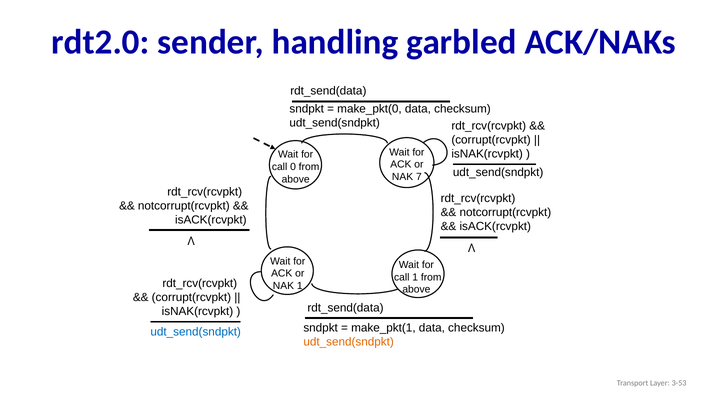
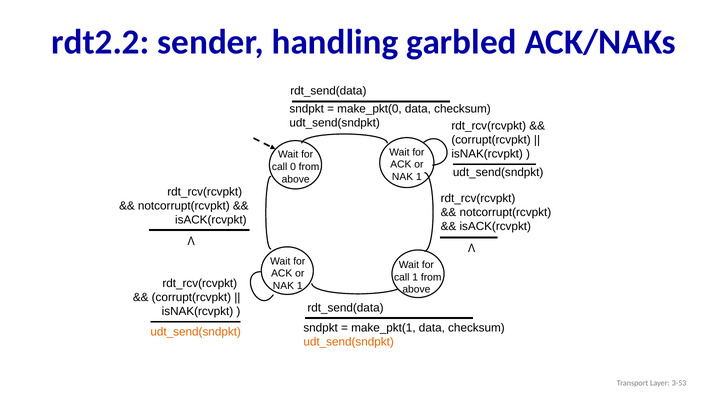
rdt2.0: rdt2.0 -> rdt2.2
7 at (419, 177): 7 -> 1
udt_send(sndpkt at (196, 332) colour: blue -> orange
